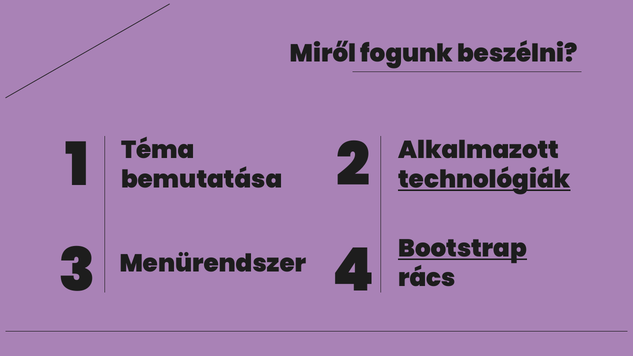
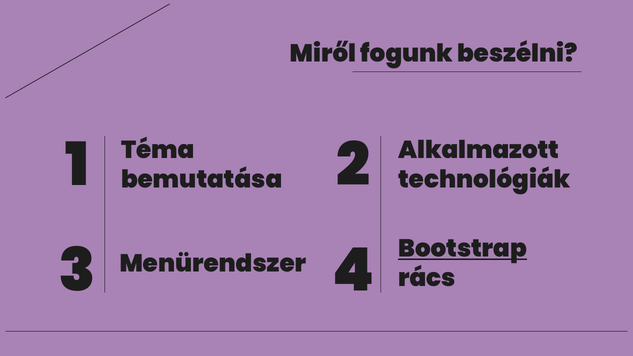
technológiák underline: present -> none
